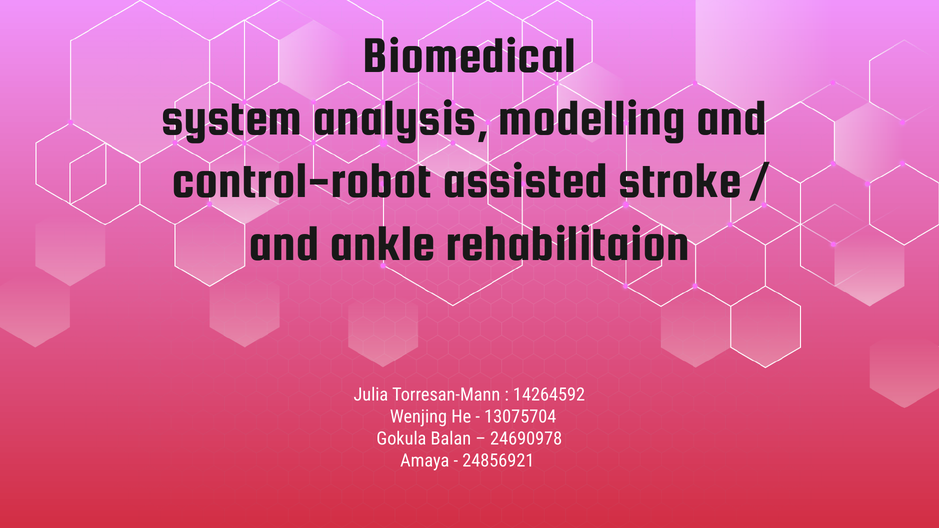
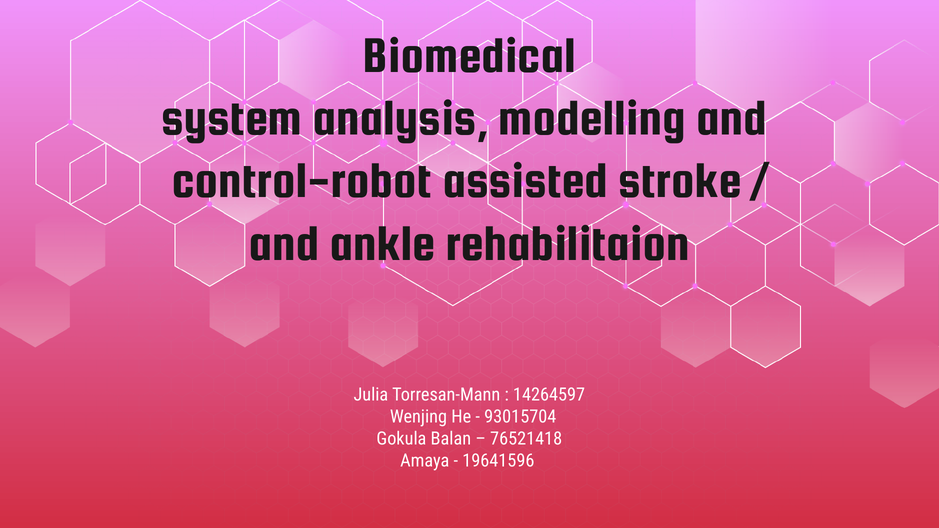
14264592: 14264592 -> 14264597
13075704: 13075704 -> 93015704
24690978: 24690978 -> 76521418
24856921: 24856921 -> 19641596
